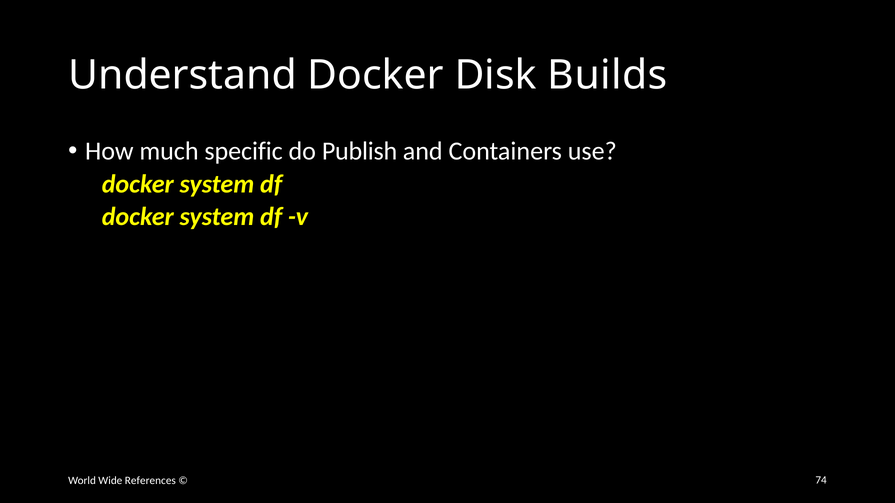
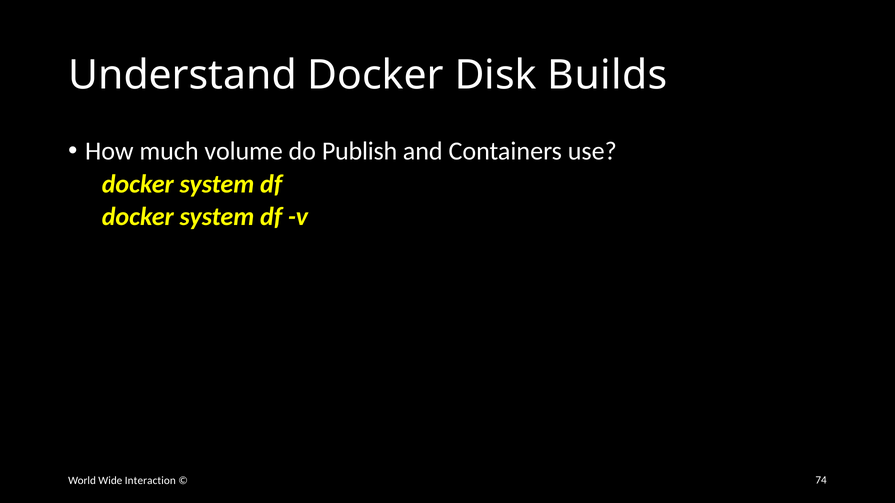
specific: specific -> volume
References: References -> Interaction
